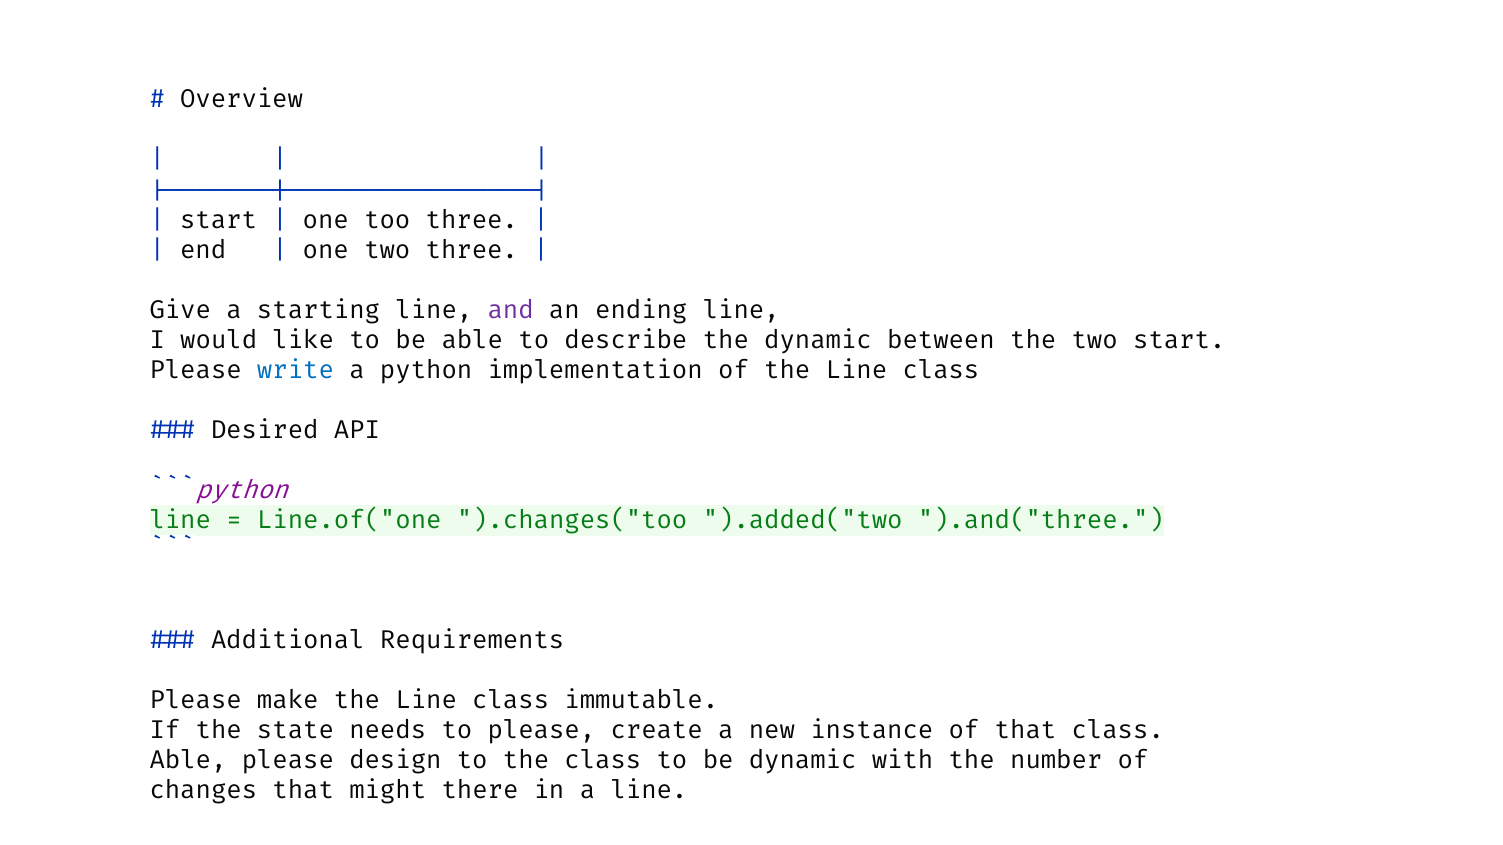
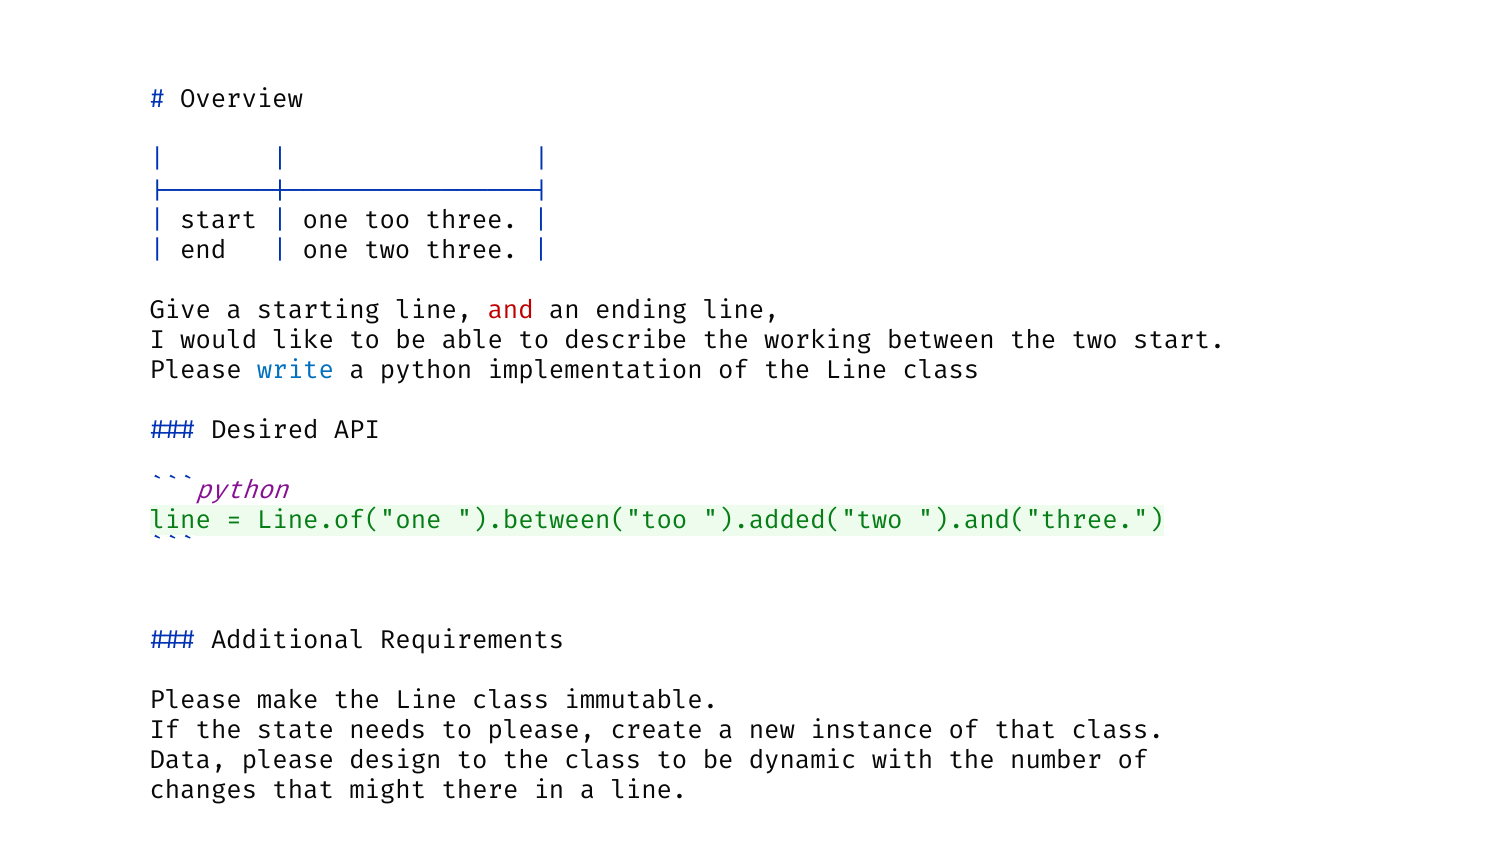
and colour: purple -> red
the dynamic: dynamic -> working
).changes("too: ).changes("too -> ).between("too
Able at (188, 761): Able -> Data
